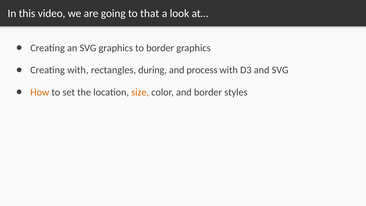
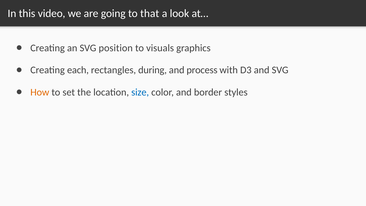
SVG graphics: graphics -> position
to border: border -> visuals
Creating with: with -> each
size colour: orange -> blue
